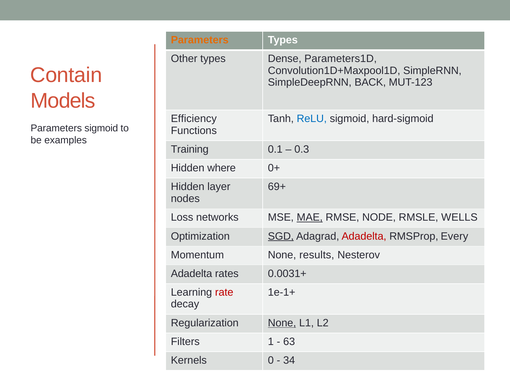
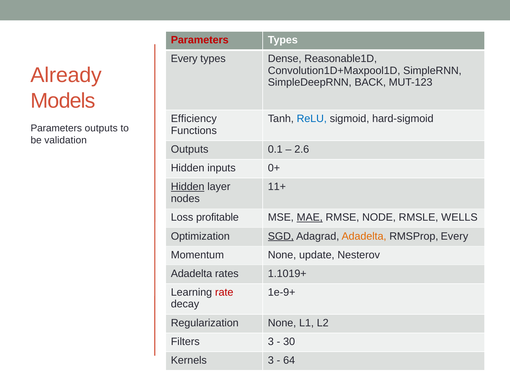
Parameters at (200, 40) colour: orange -> red
Other at (184, 59): Other -> Every
Parameters1D: Parameters1D -> Reasonable1D
Contain: Contain -> Already
Parameters sigmoid: sigmoid -> outputs
examples: examples -> validation
Training at (190, 149): Training -> Outputs
0.3: 0.3 -> 2.6
where: where -> inputs
Hidden at (188, 187) underline: none -> present
69+: 69+ -> 11+
networks: networks -> profitable
Adadelta at (364, 236) colour: red -> orange
results: results -> update
0.0031+: 0.0031+ -> 1.1019+
1e-1+: 1e-1+ -> 1e-9+
None at (282, 322) underline: present -> none
Filters 1: 1 -> 3
63: 63 -> 30
Kernels 0: 0 -> 3
34: 34 -> 64
